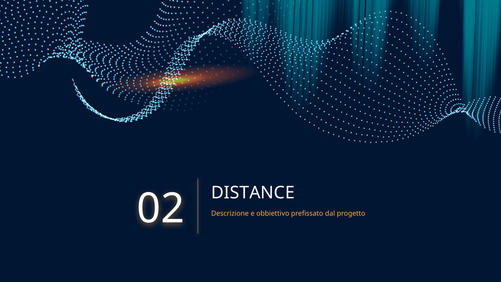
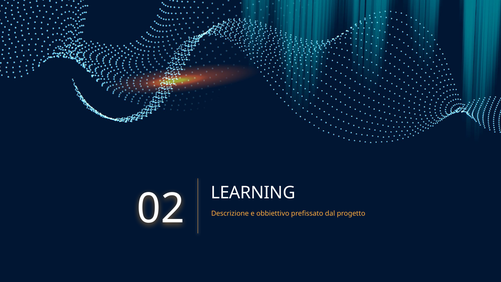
DISTANCE: DISTANCE -> LEARNING
